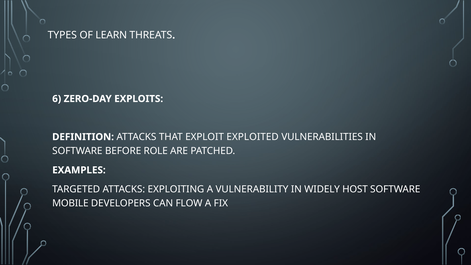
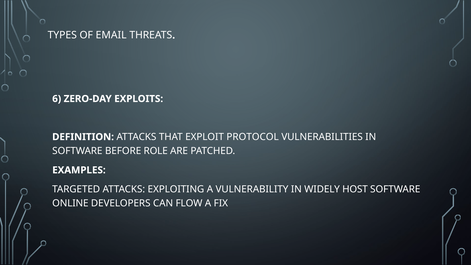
LEARN: LEARN -> EMAIL
EXPLOITED: EXPLOITED -> PROTOCOL
MOBILE: MOBILE -> ONLINE
